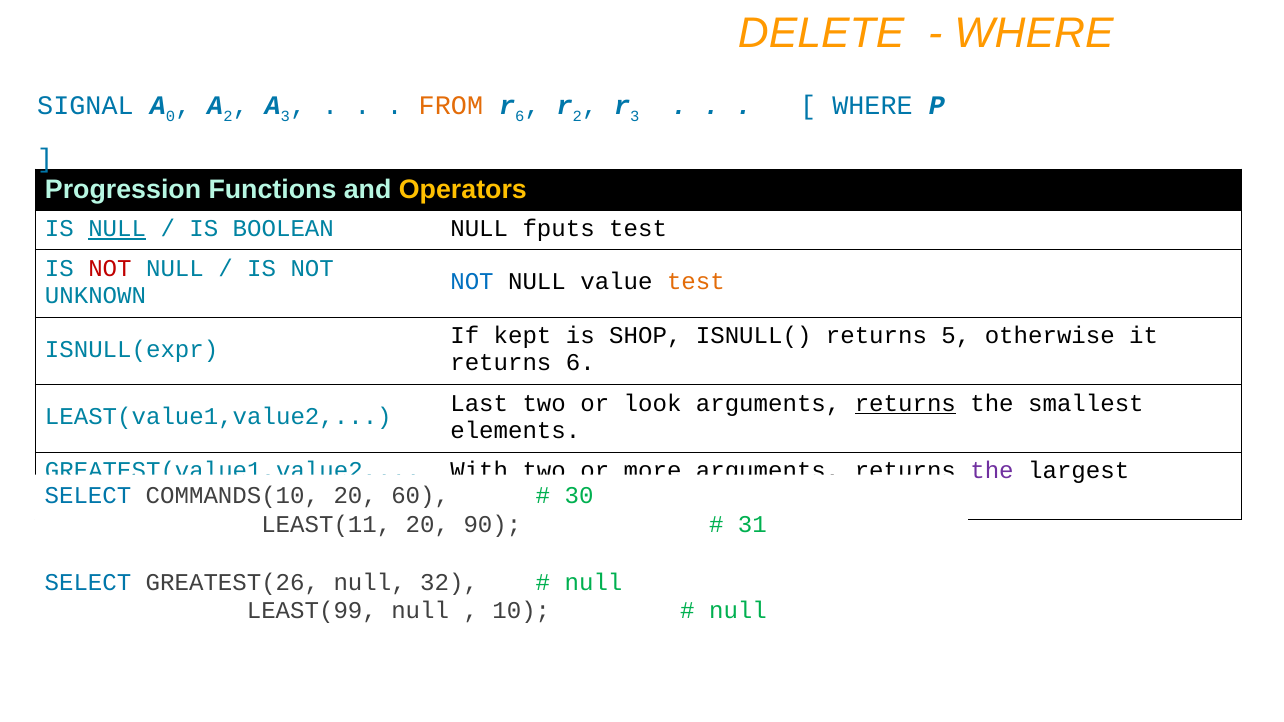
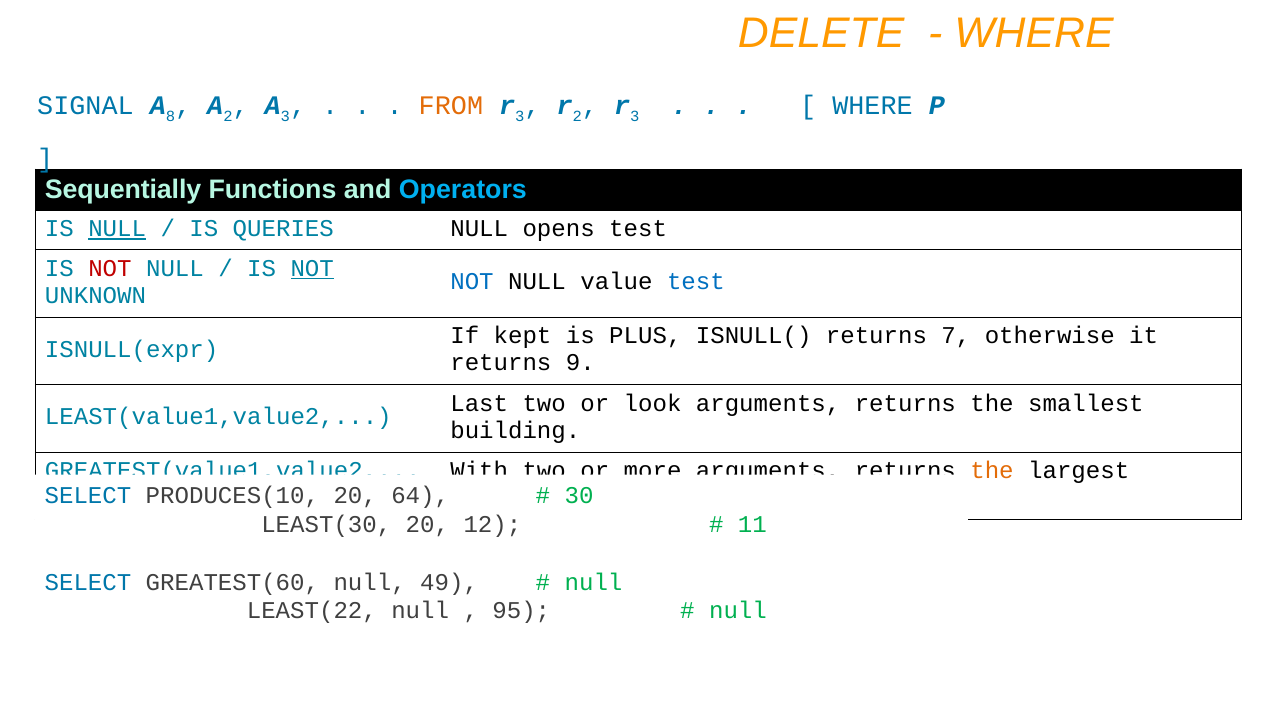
0: 0 -> 8
6 at (520, 116): 6 -> 3
Progression: Progression -> Sequentially
Operators colour: yellow -> light blue
BOOLEAN: BOOLEAN -> QUERIES
fputs: fputs -> opens
NOT at (312, 268) underline: none -> present
test at (696, 282) colour: orange -> blue
SHOP: SHOP -> PLUS
5: 5 -> 7
returns 6: 6 -> 9
returns at (905, 403) underline: present -> none
elements: elements -> building
the at (992, 471) colour: purple -> orange
COMMANDS(10: COMMANDS(10 -> PRODUCES(10
60: 60 -> 64
LEAST(11: LEAST(11 -> LEAST(30
90: 90 -> 12
31: 31 -> 11
GREATEST(26: GREATEST(26 -> GREATEST(60
32: 32 -> 49
LEAST(99: LEAST(99 -> LEAST(22
10: 10 -> 95
